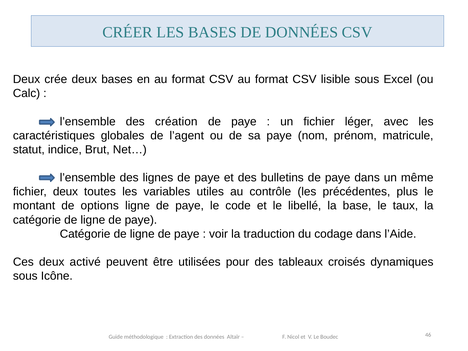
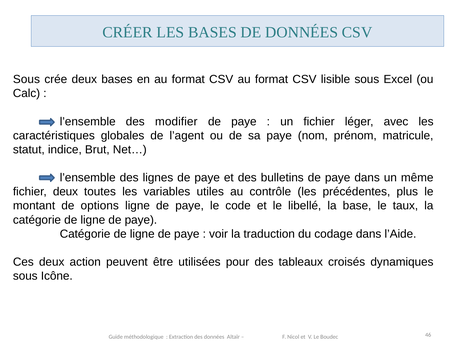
Deux at (26, 79): Deux -> Sous
création: création -> modifier
activé: activé -> action
